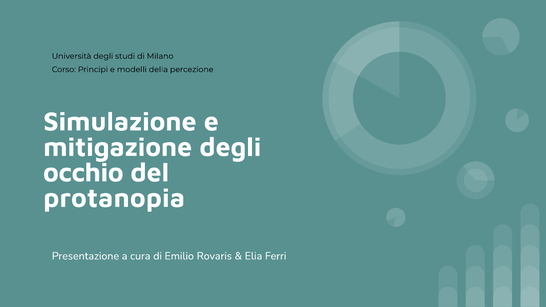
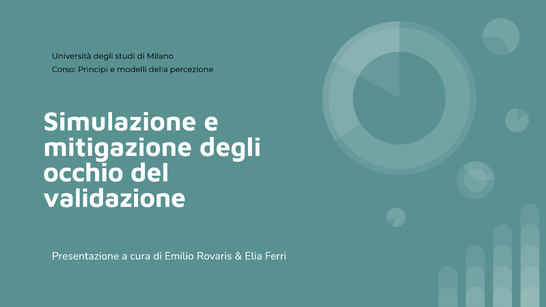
protanopia: protanopia -> validazione
